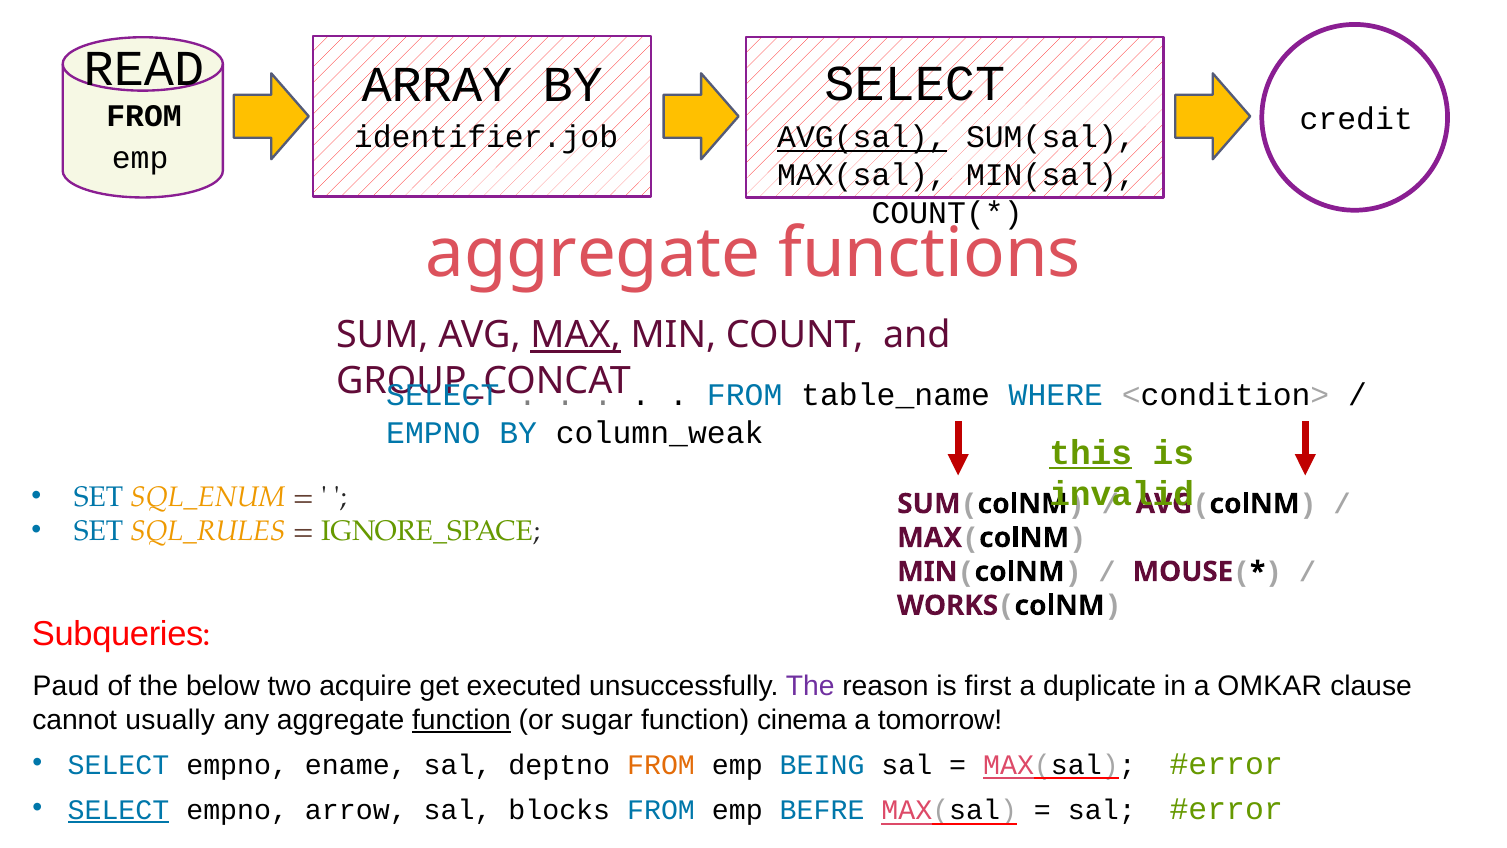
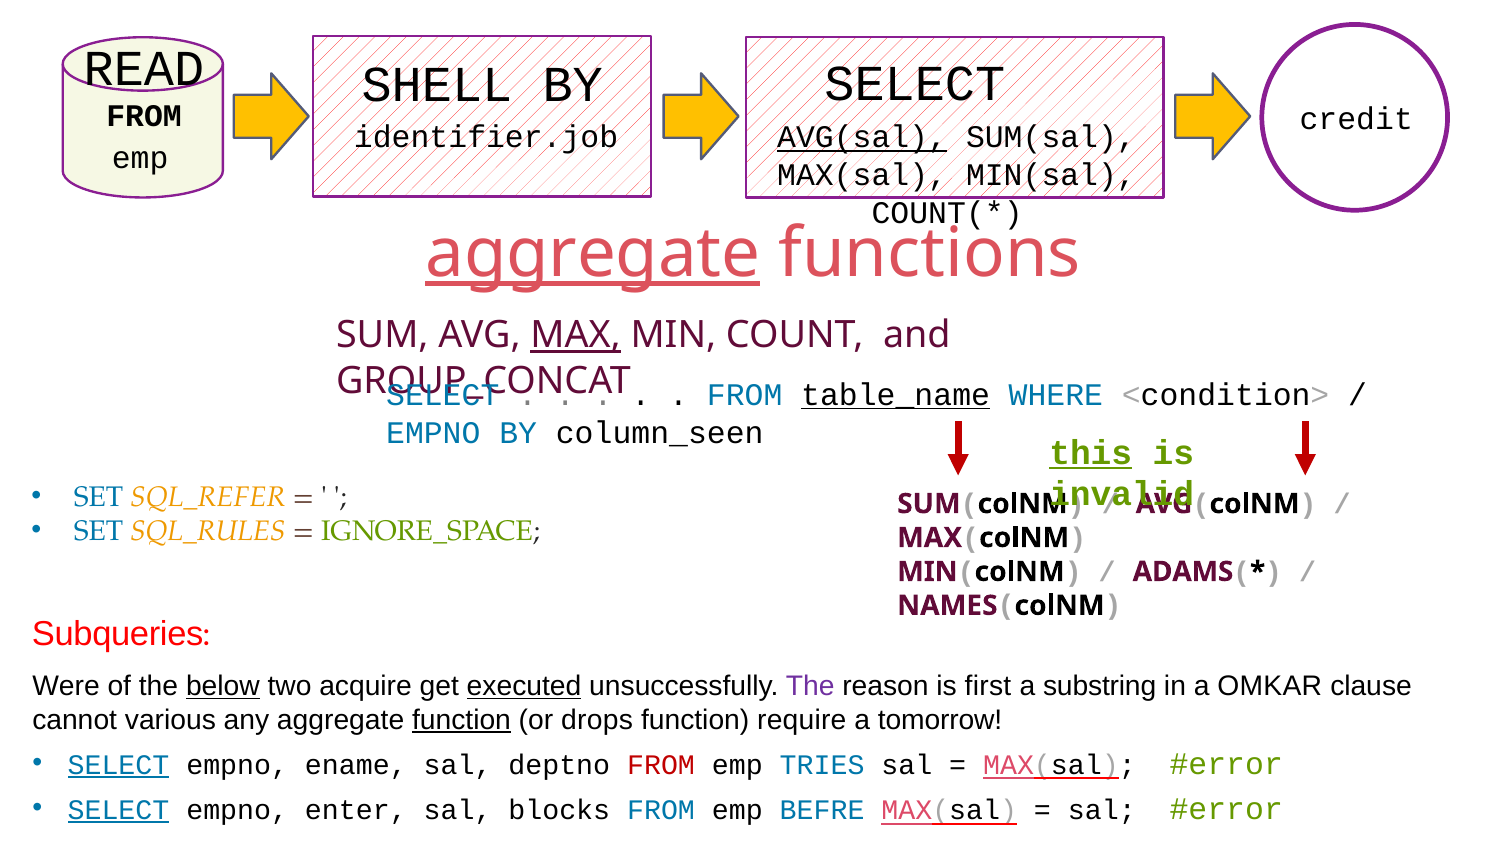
ARRAY: ARRAY -> SHELL
aggregate at (593, 254) underline: none -> present
table_name underline: none -> present
column_weak: column_weak -> column_seen
SQL_ENUM: SQL_ENUM -> SQL_REFER
MOUSE: MOUSE -> ADAMS
WORKS: WORKS -> NAMES
Paud: Paud -> Were
below underline: none -> present
executed underline: none -> present
duplicate: duplicate -> substring
usually: usually -> various
sugar: sugar -> drops
cinema: cinema -> require
SELECT at (118, 764) underline: none -> present
FROM at (661, 764) colour: orange -> red
BEING: BEING -> TRIES
arrow: arrow -> enter
